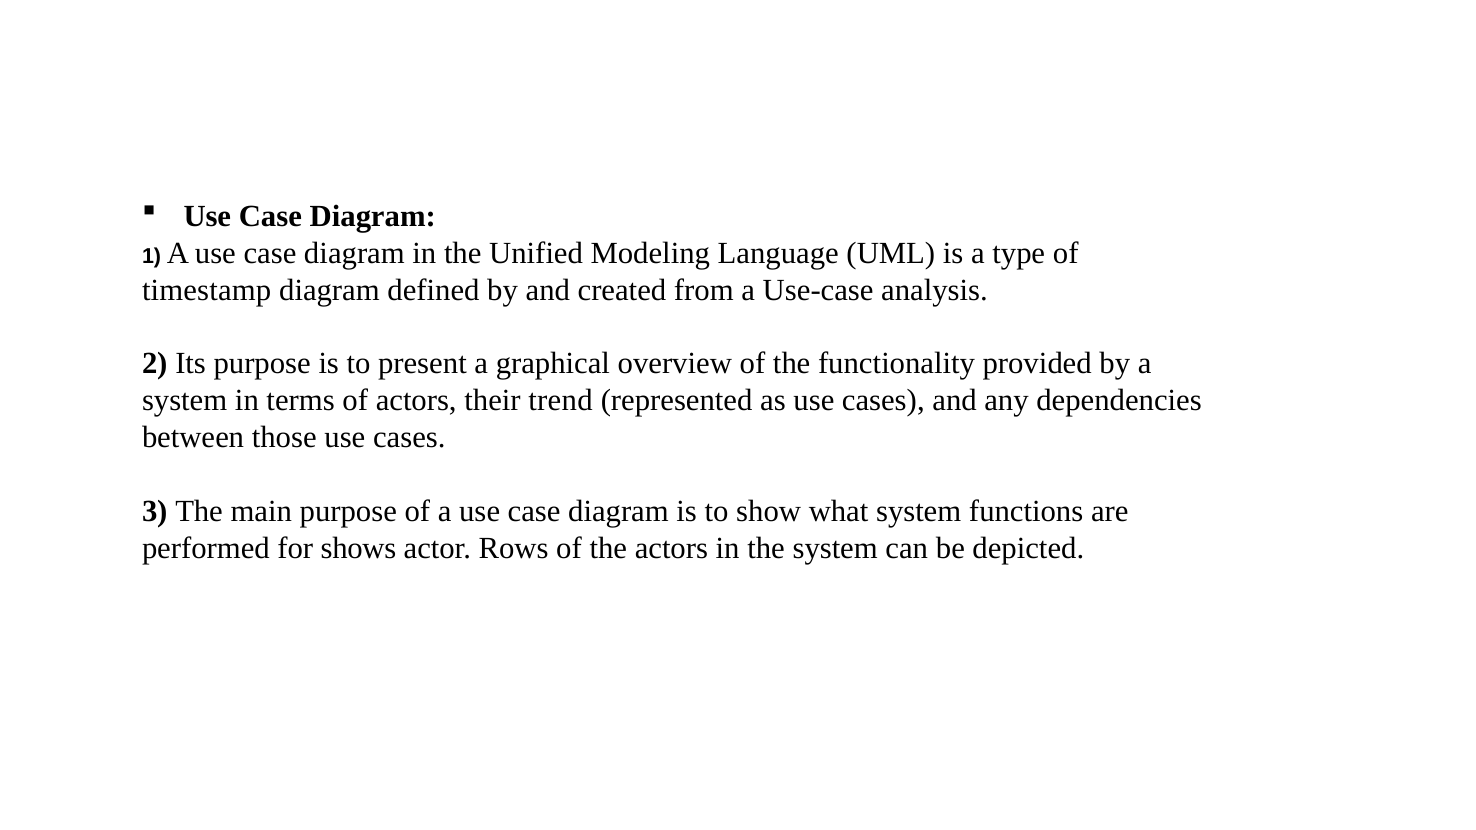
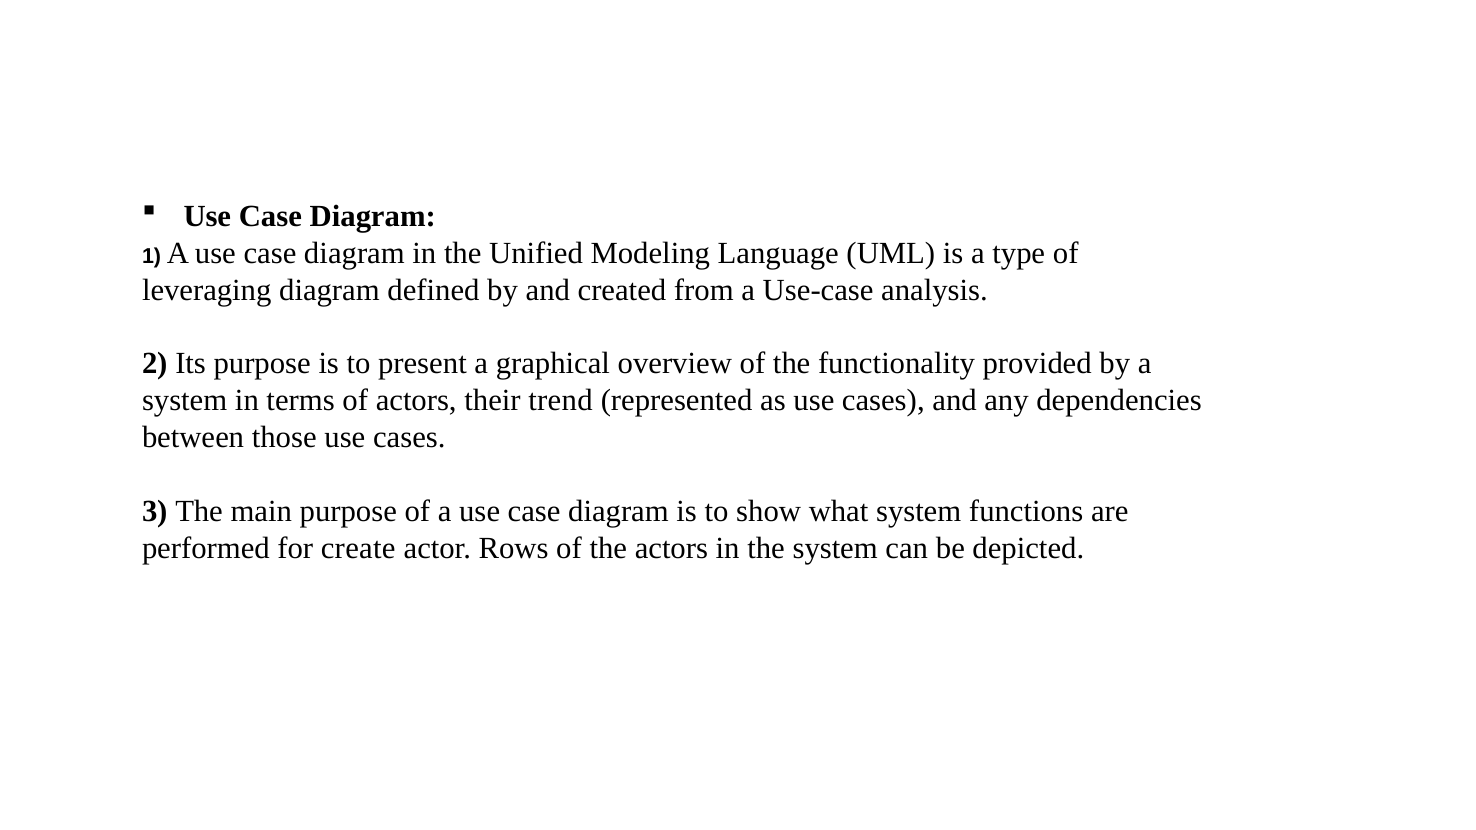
timestamp: timestamp -> leveraging
shows: shows -> create
